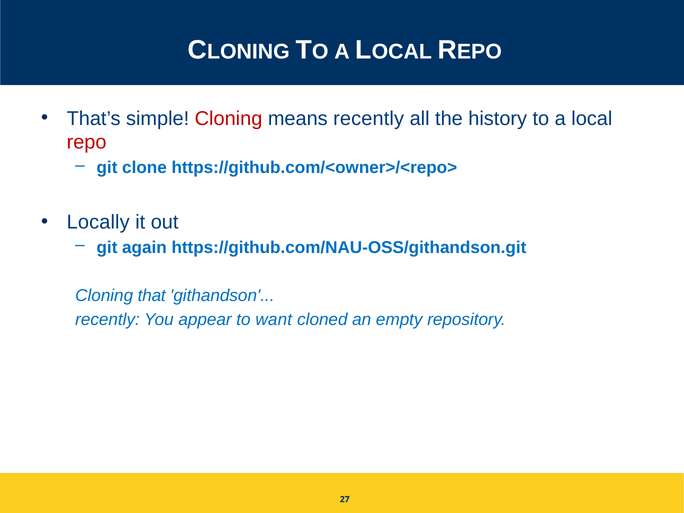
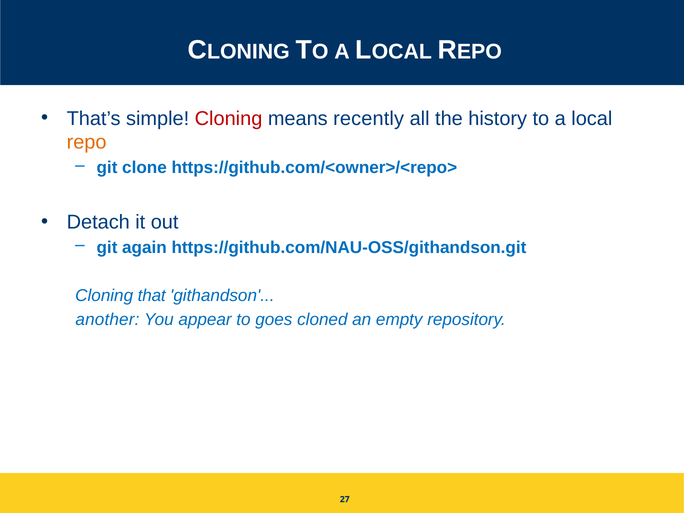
repo colour: red -> orange
Locally: Locally -> Detach
recently at (108, 319): recently -> another
want: want -> goes
